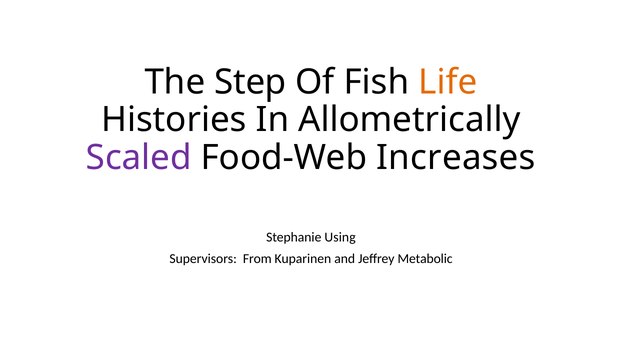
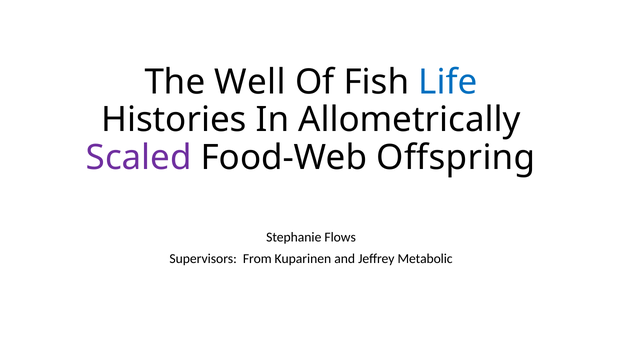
Step: Step -> Well
Life colour: orange -> blue
Increases: Increases -> Offspring
Using: Using -> Flows
